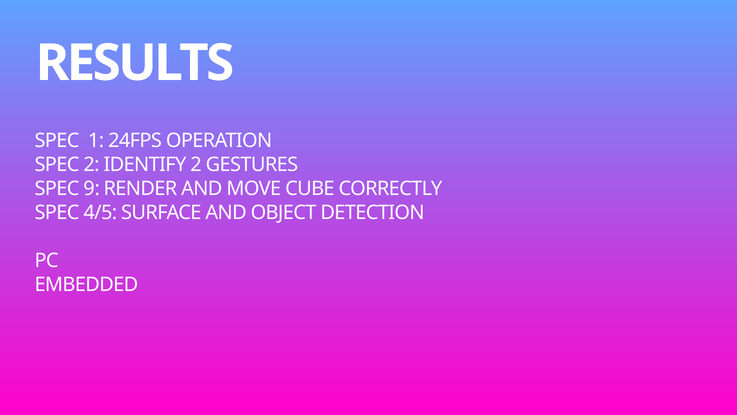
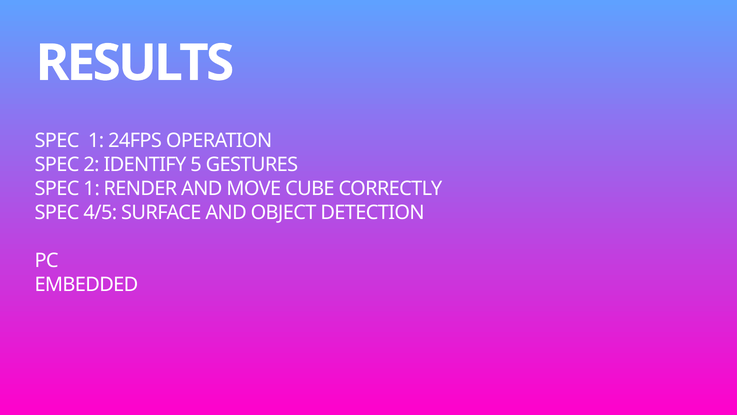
IDENTIFY 2: 2 -> 5
9 at (92, 189): 9 -> 1
